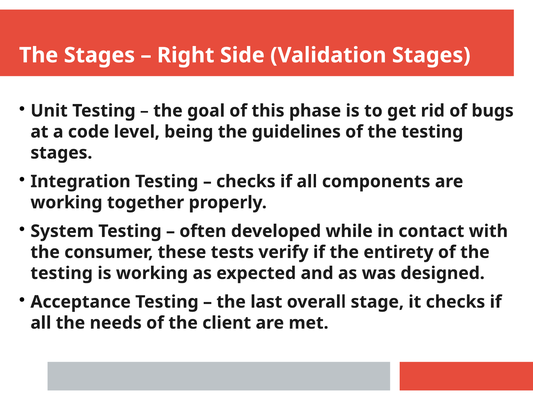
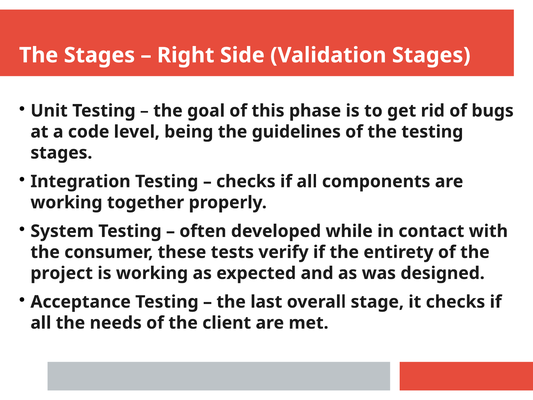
testing at (62, 273): testing -> project
